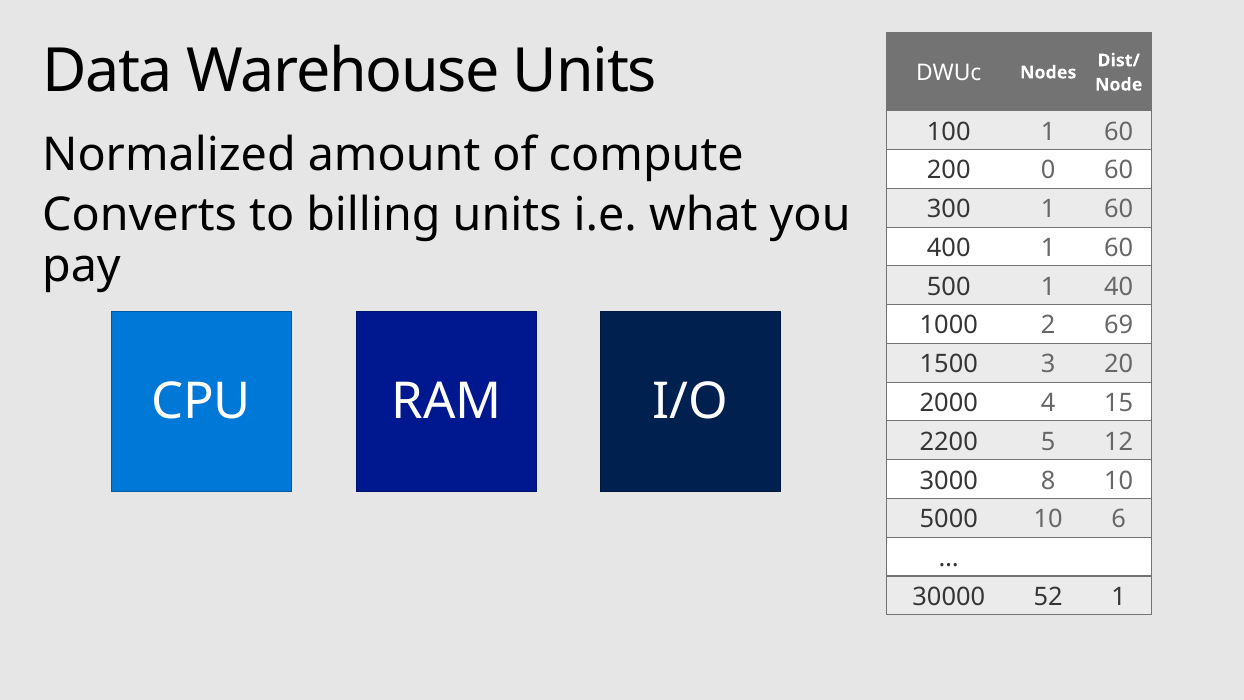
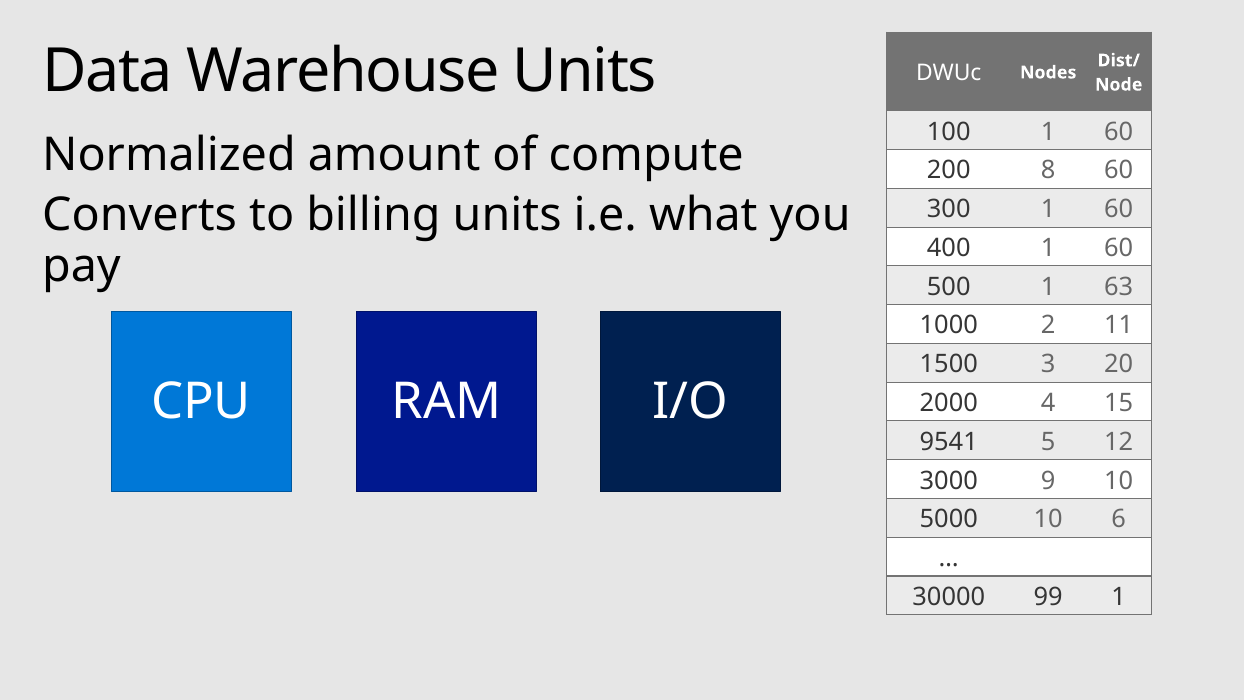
0: 0 -> 8
40: 40 -> 63
69: 69 -> 11
2200: 2200 -> 9541
8: 8 -> 9
52: 52 -> 99
